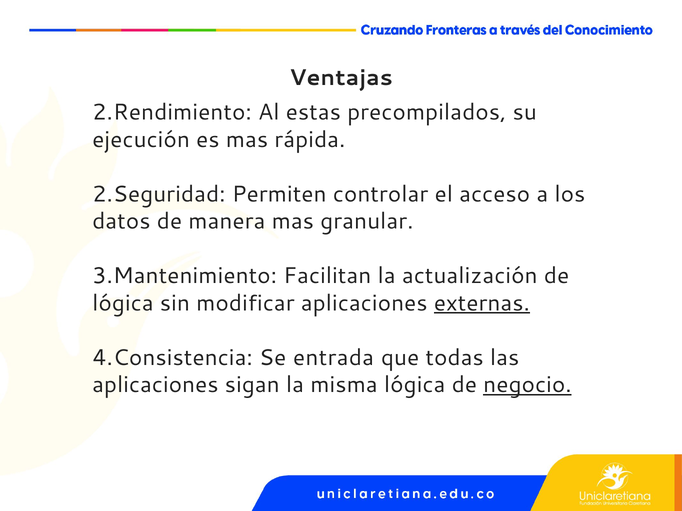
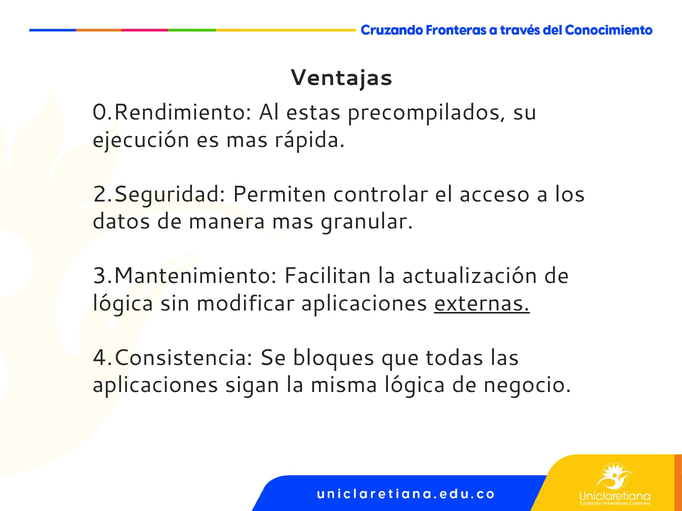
2.Rendimiento: 2.Rendimiento -> 0.Rendimiento
entrada: entrada -> bloques
negocio underline: present -> none
